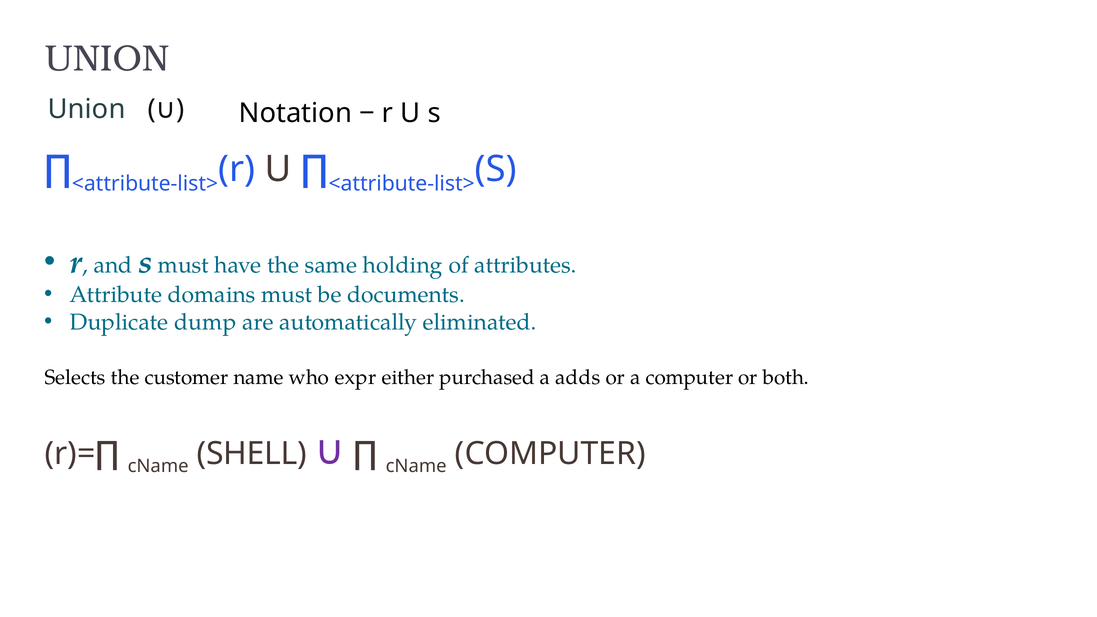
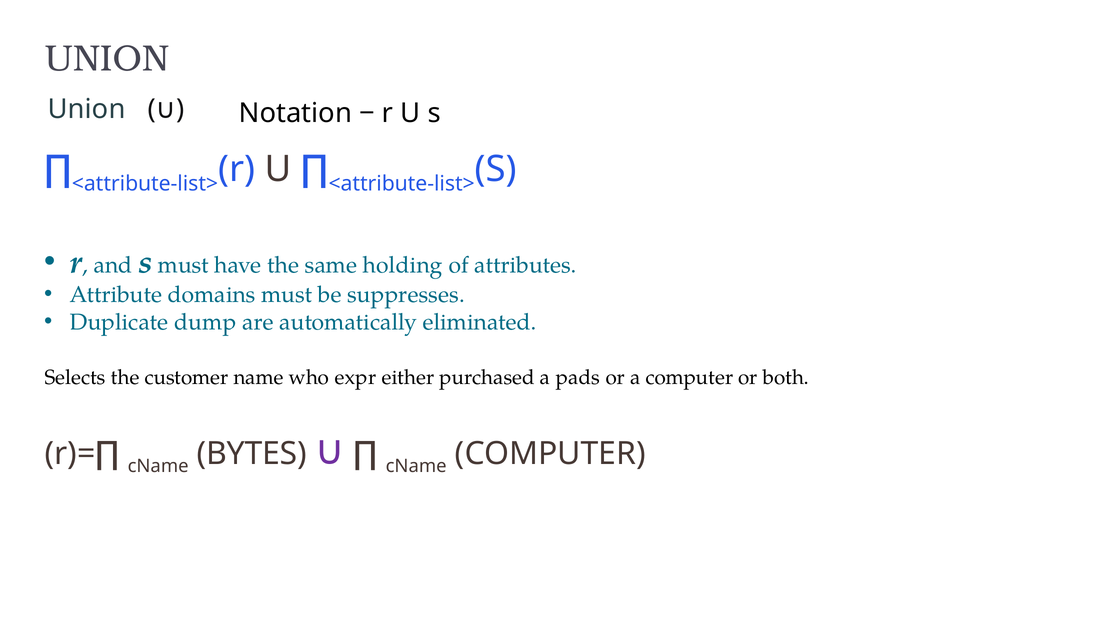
documents: documents -> suppresses
adds: adds -> pads
SHELL: SHELL -> BYTES
